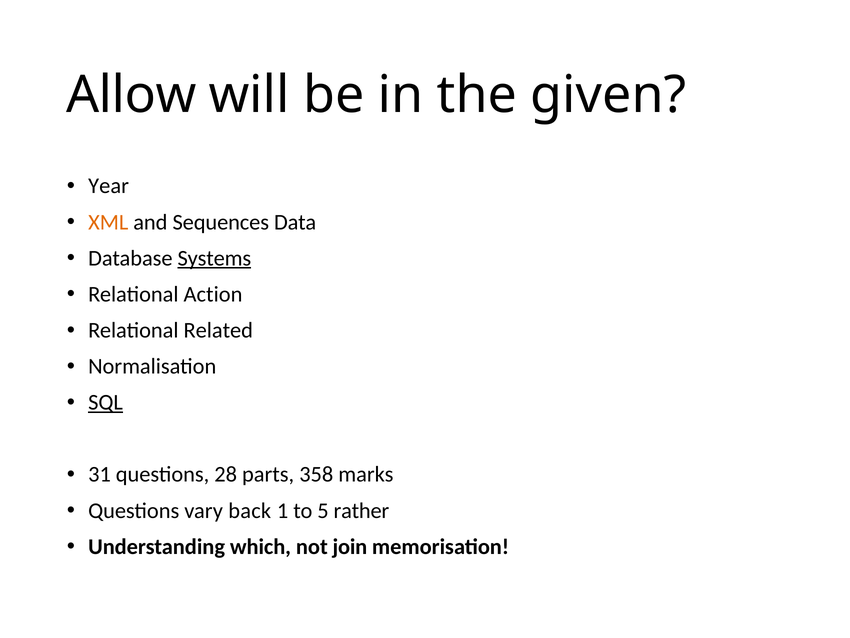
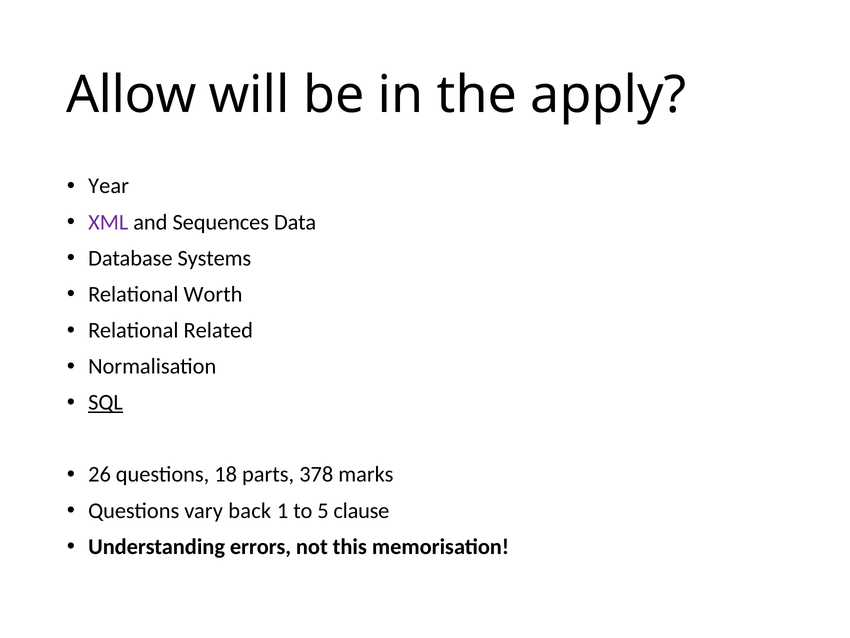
given: given -> apply
XML colour: orange -> purple
Systems underline: present -> none
Action: Action -> Worth
31: 31 -> 26
28: 28 -> 18
358: 358 -> 378
rather: rather -> clause
which: which -> errors
join: join -> this
